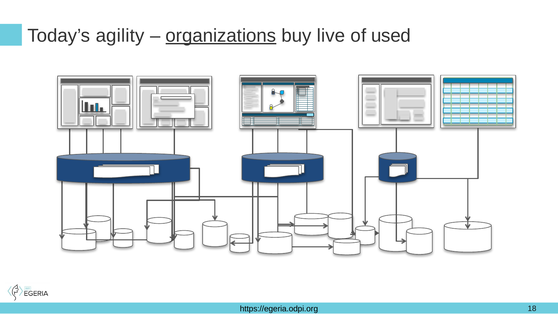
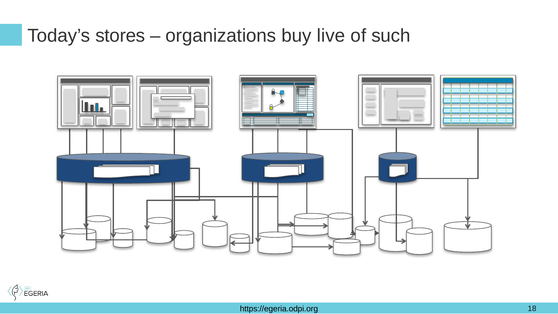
agility: agility -> stores
organizations underline: present -> none
used: used -> such
